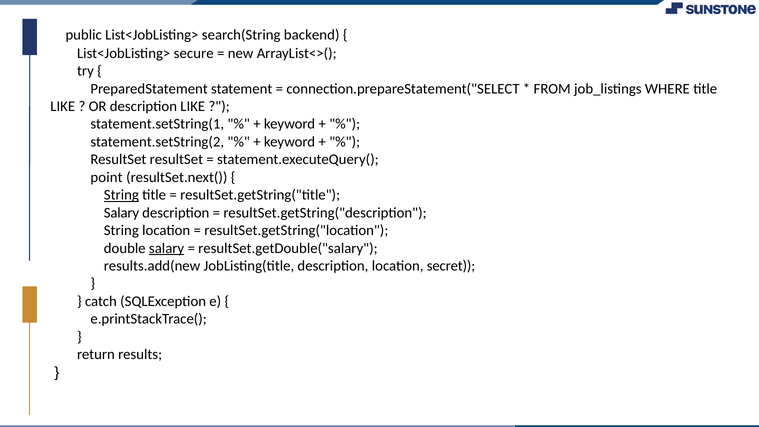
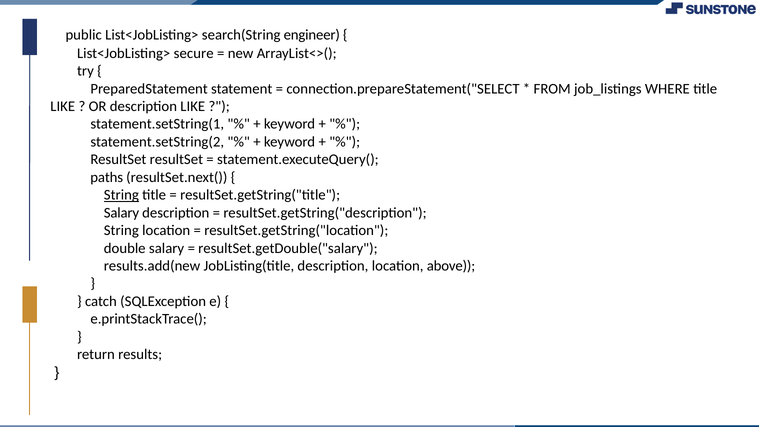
backend: backend -> engineer
point: point -> paths
salary at (167, 248) underline: present -> none
secret: secret -> above
